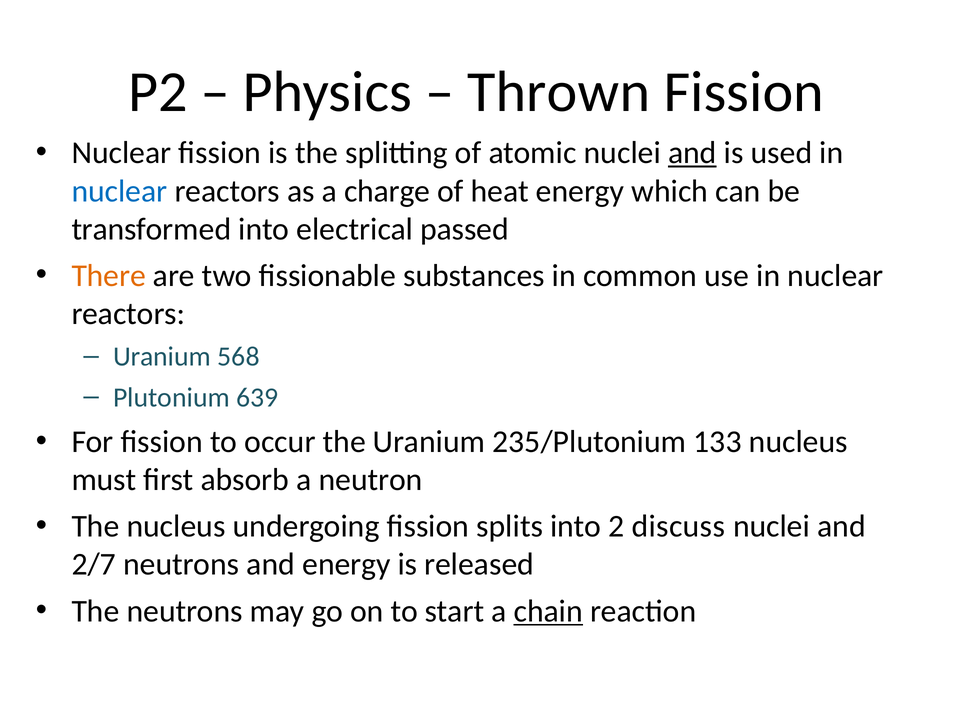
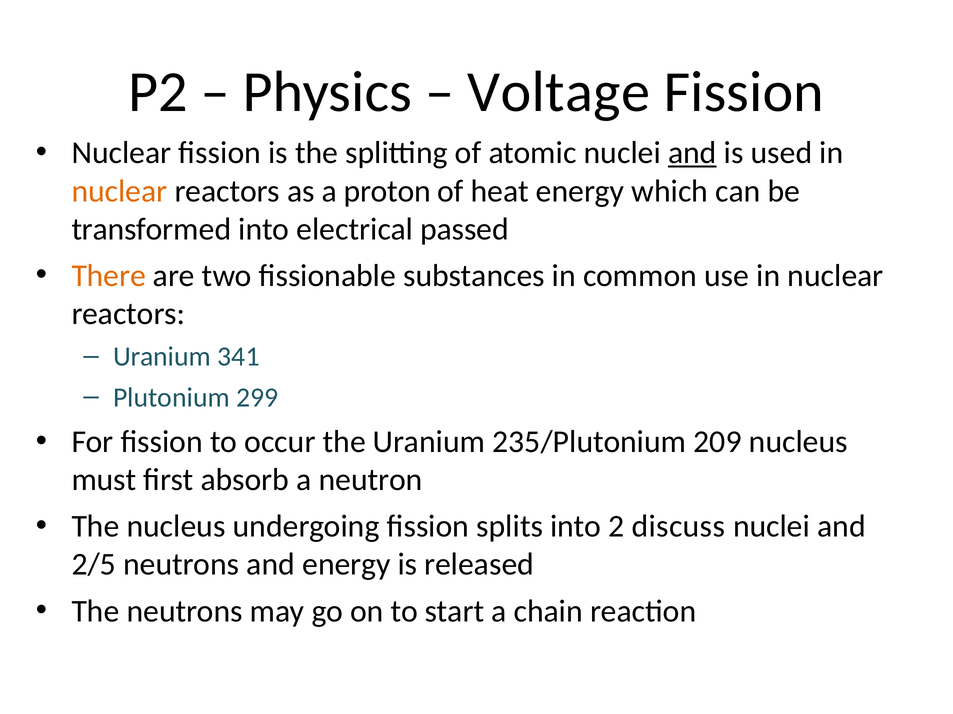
Thrown: Thrown -> Voltage
nuclear at (120, 191) colour: blue -> orange
charge: charge -> proton
568: 568 -> 341
639: 639 -> 299
133: 133 -> 209
2/7: 2/7 -> 2/5
chain underline: present -> none
